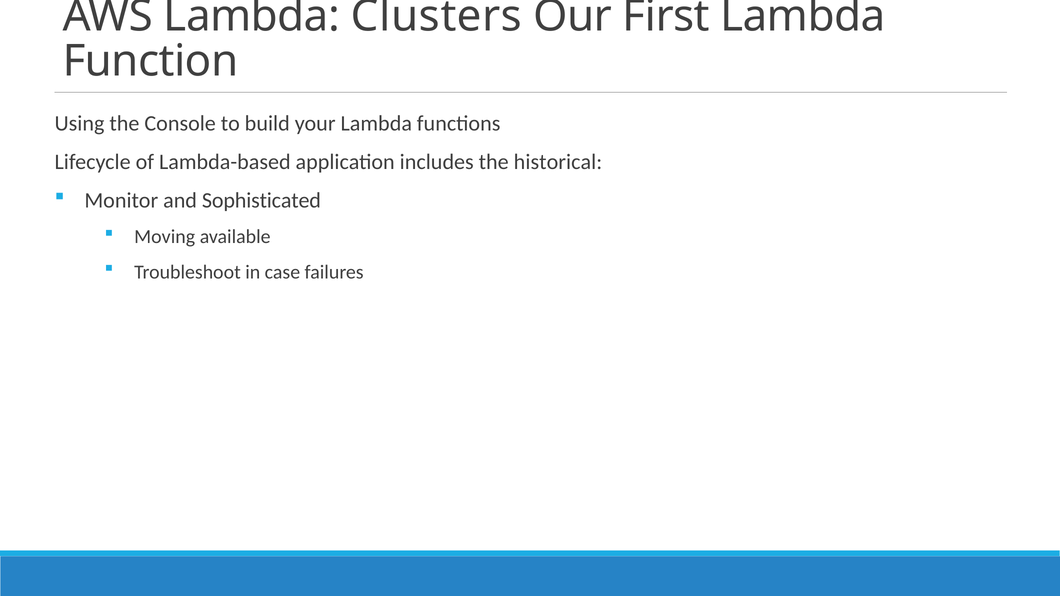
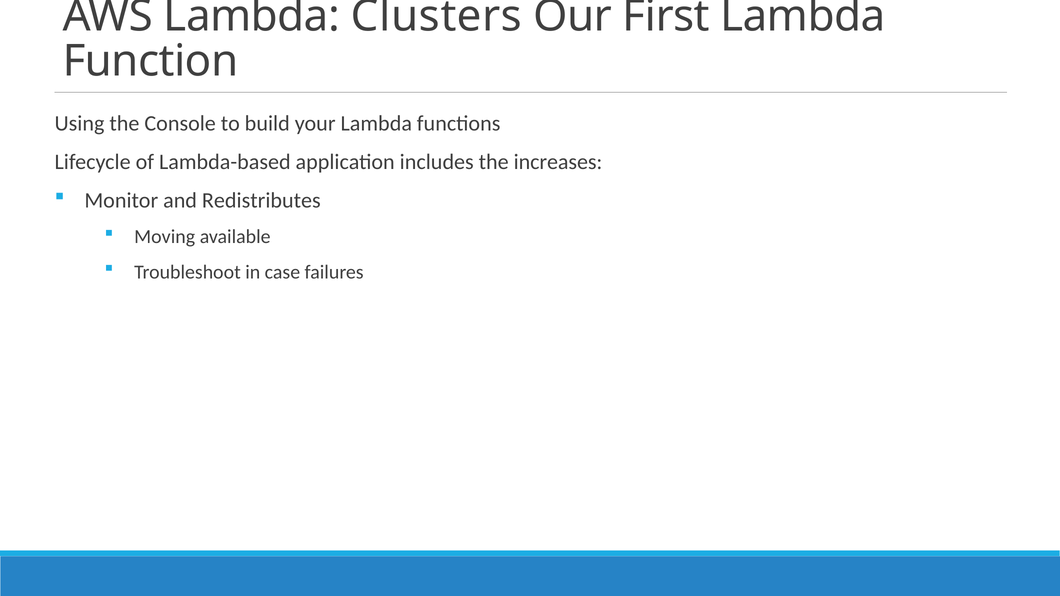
historical: historical -> increases
Sophisticated: Sophisticated -> Redistributes
